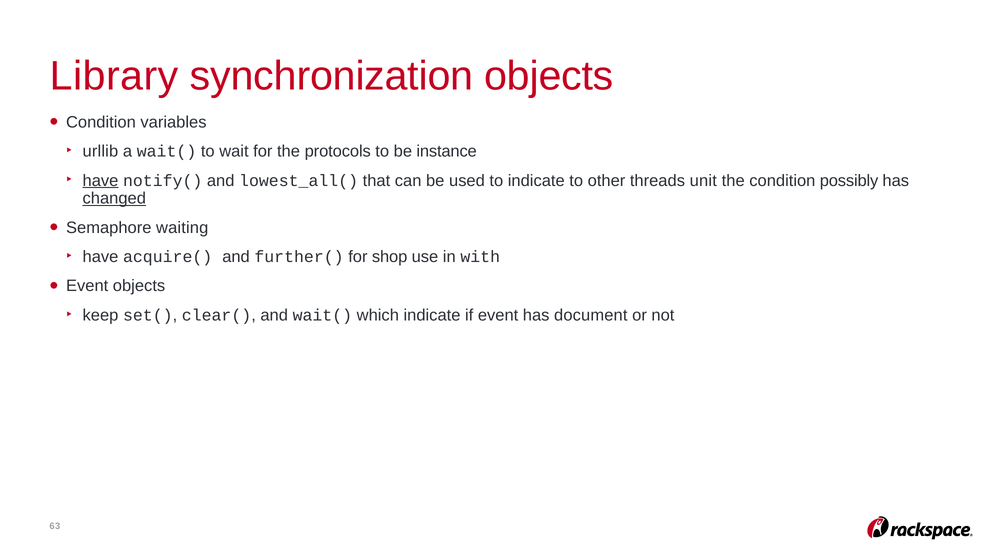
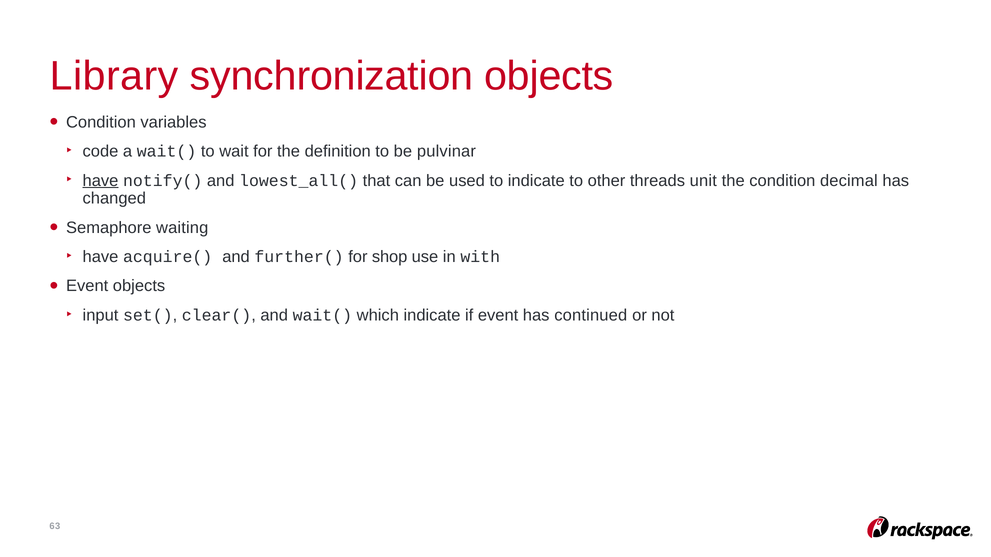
urllib: urllib -> code
protocols: protocols -> definition
instance: instance -> pulvinar
possibly: possibly -> decimal
changed underline: present -> none
keep: keep -> input
document: document -> continued
